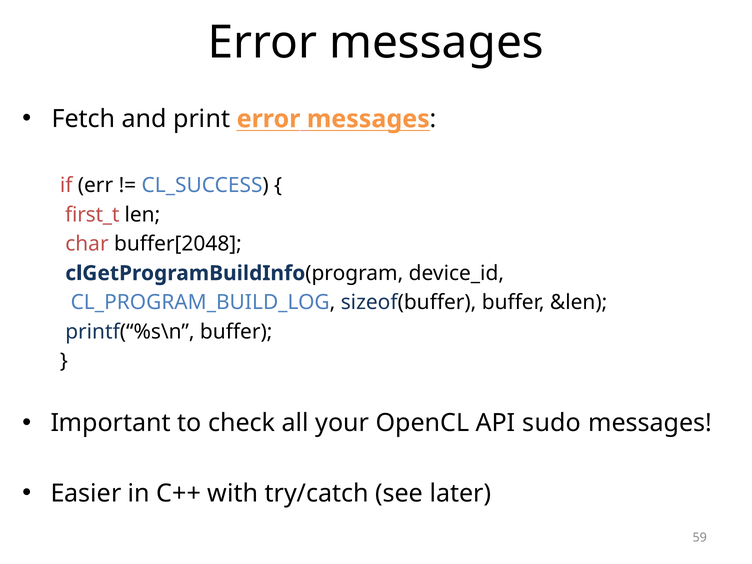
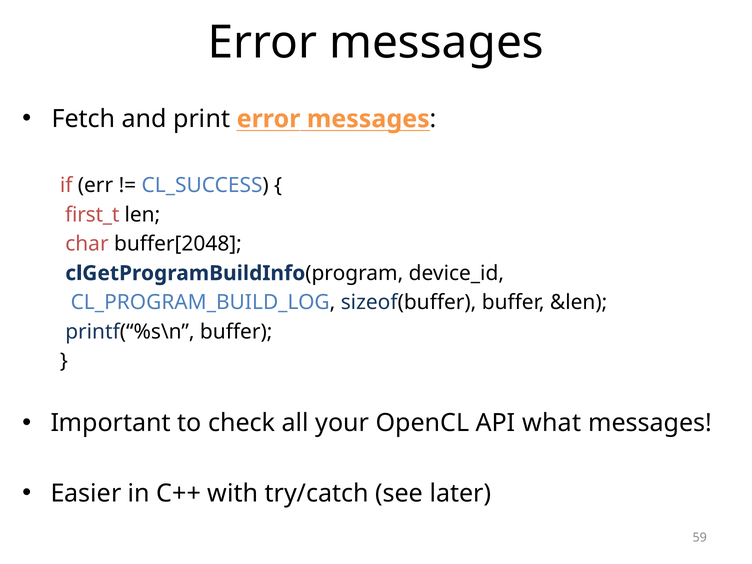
sudo: sudo -> what
